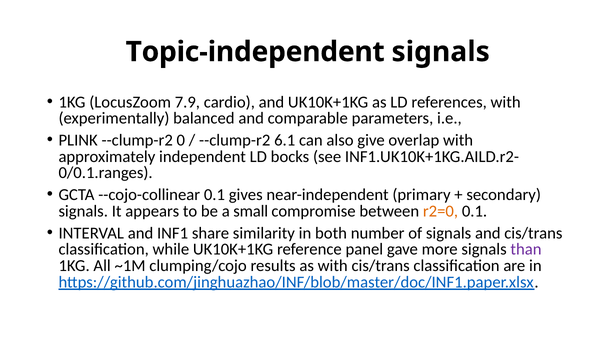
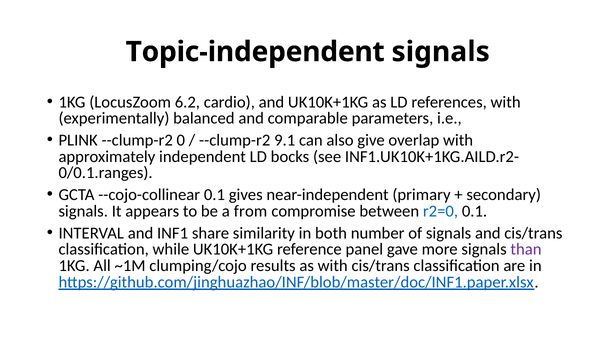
7.9: 7.9 -> 6.2
6.1: 6.1 -> 9.1
small: small -> from
r2=0 colour: orange -> blue
